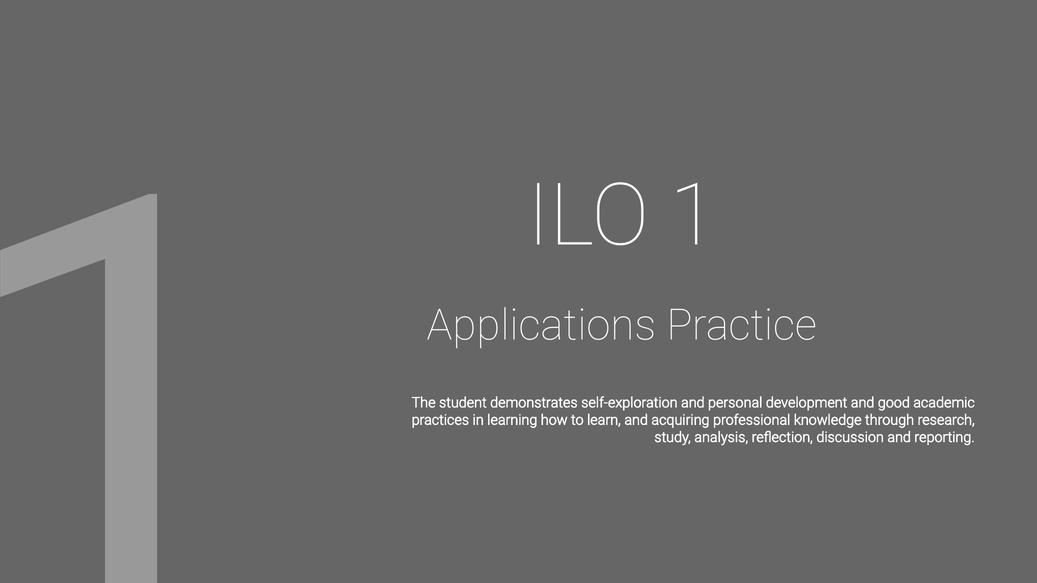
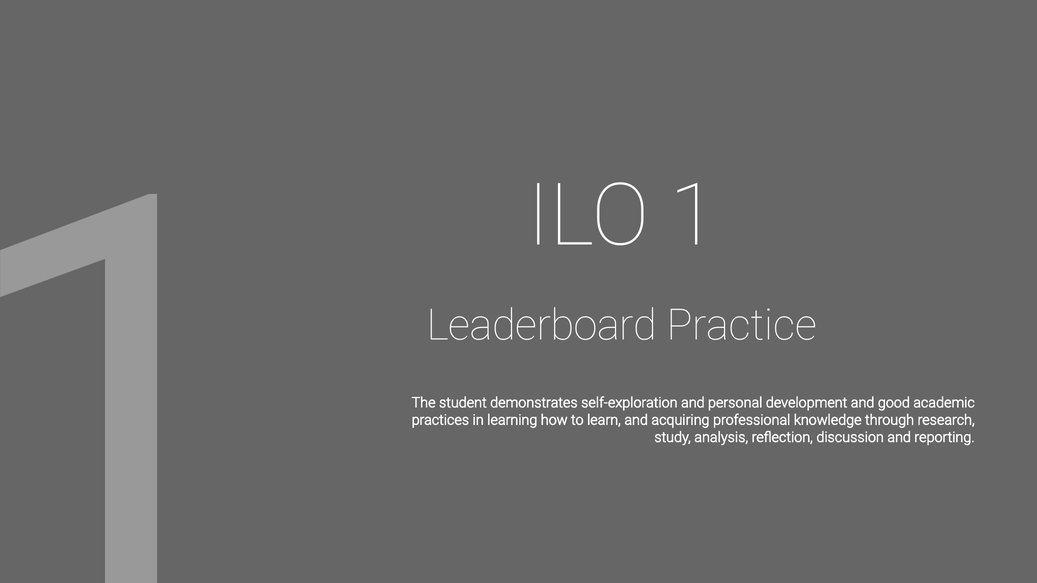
Applications: Applications -> Leaderboard
